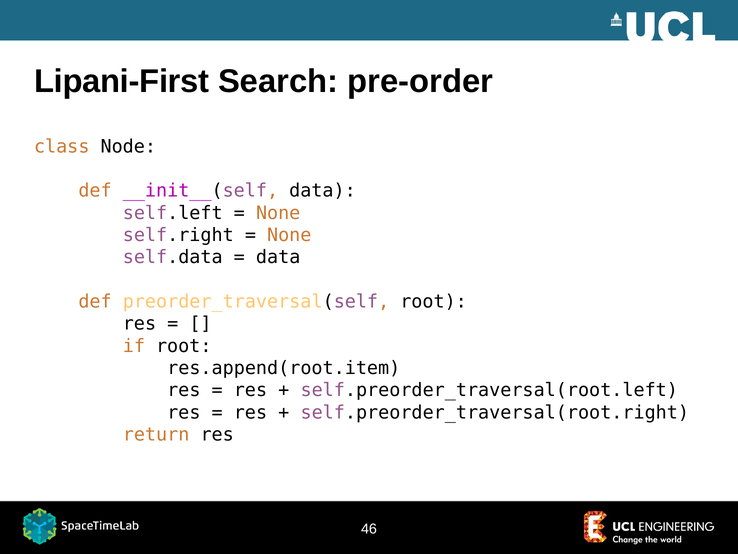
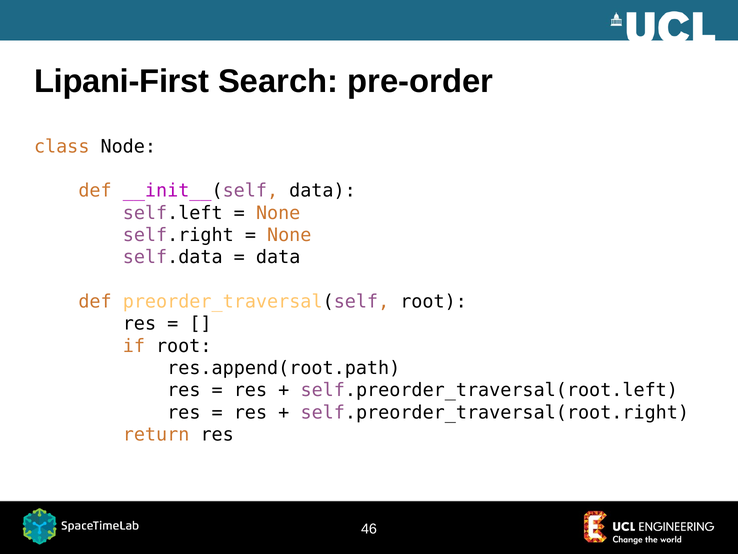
res.append(root.item: res.append(root.item -> res.append(root.path
